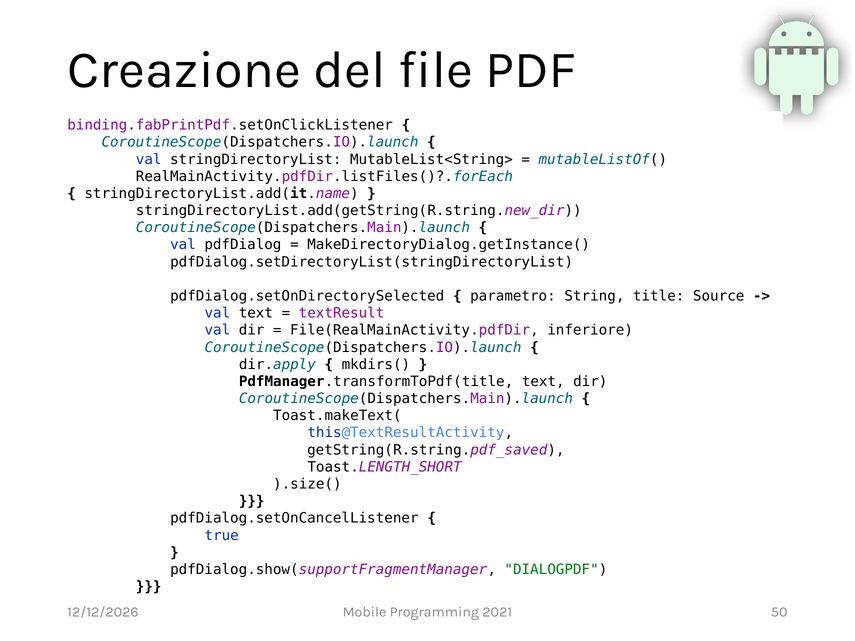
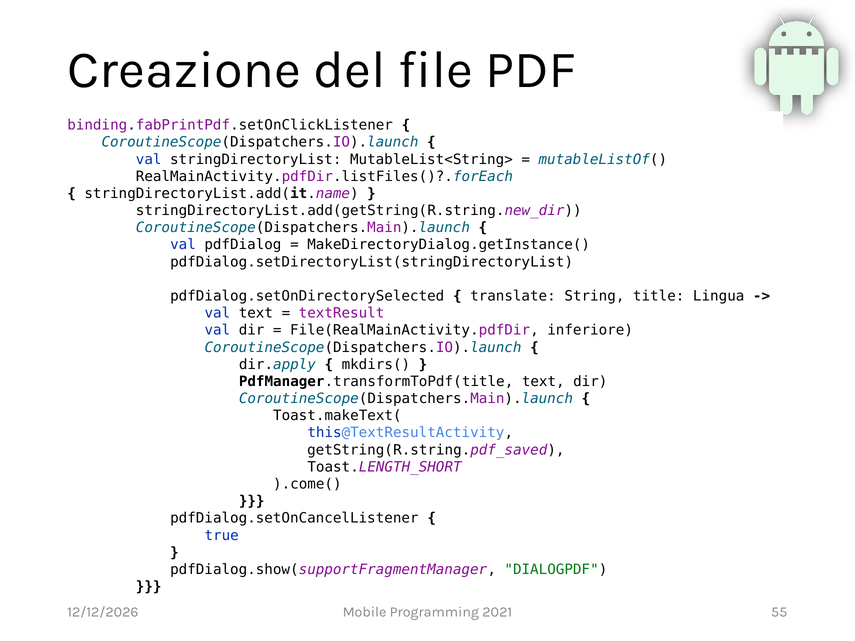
parametro: parametro -> translate
Source: Source -> Lingua
).size(: ).size( -> ).come(
50: 50 -> 55
